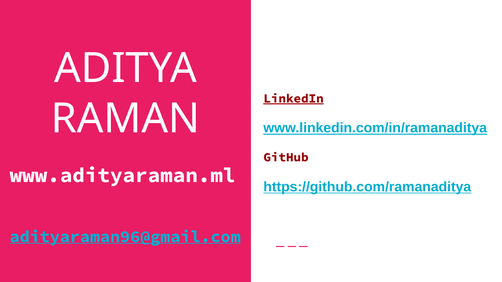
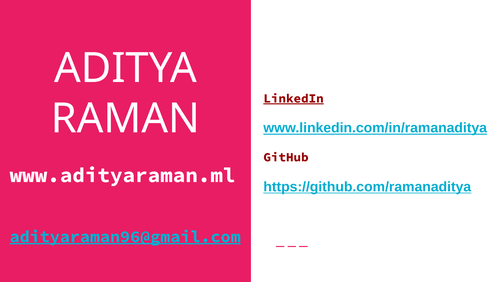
adityaraman96@gmail.com underline: none -> present
